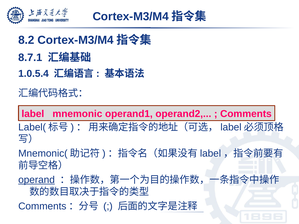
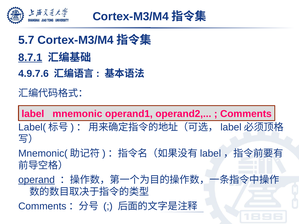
8.2: 8.2 -> 5.7
8.7.1 underline: none -> present
1.0.5.4: 1.0.5.4 -> 4.9.7.6
